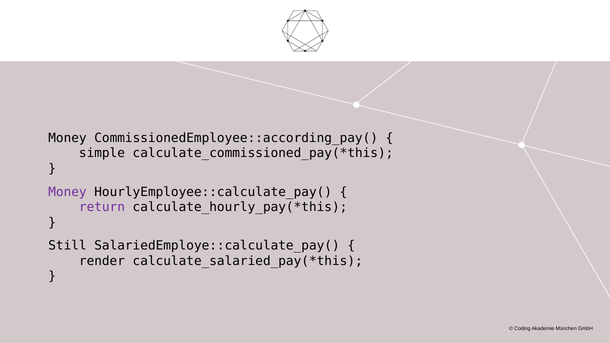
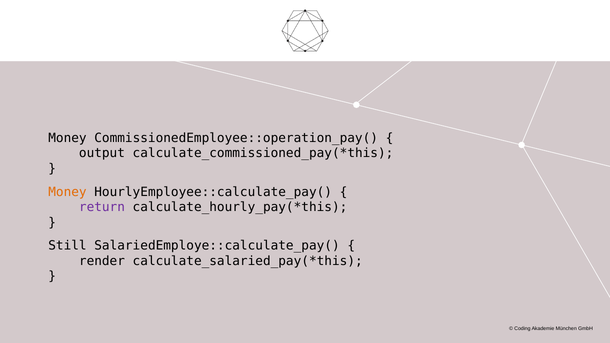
CommissionedEmployee::according_pay(: CommissionedEmployee::according_pay( -> CommissionedEmployee::operation_pay(
simple: simple -> output
Money at (67, 192) colour: purple -> orange
